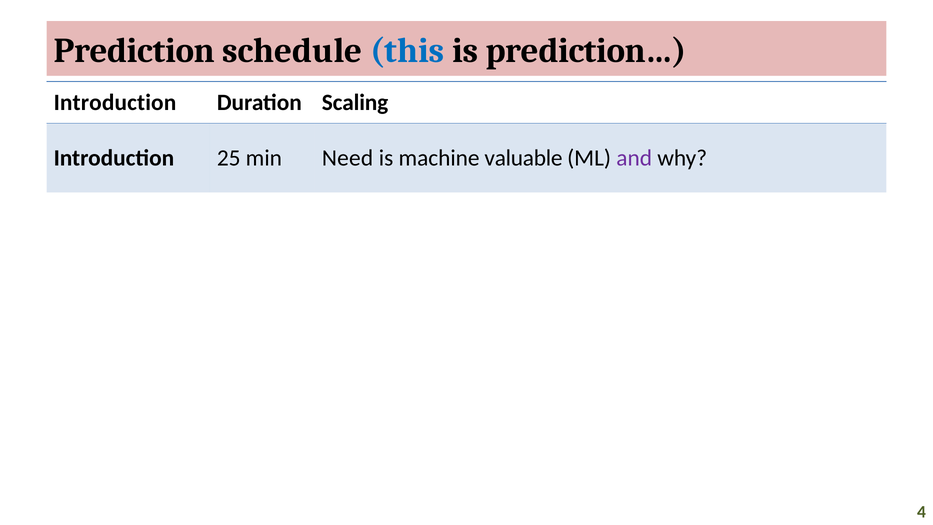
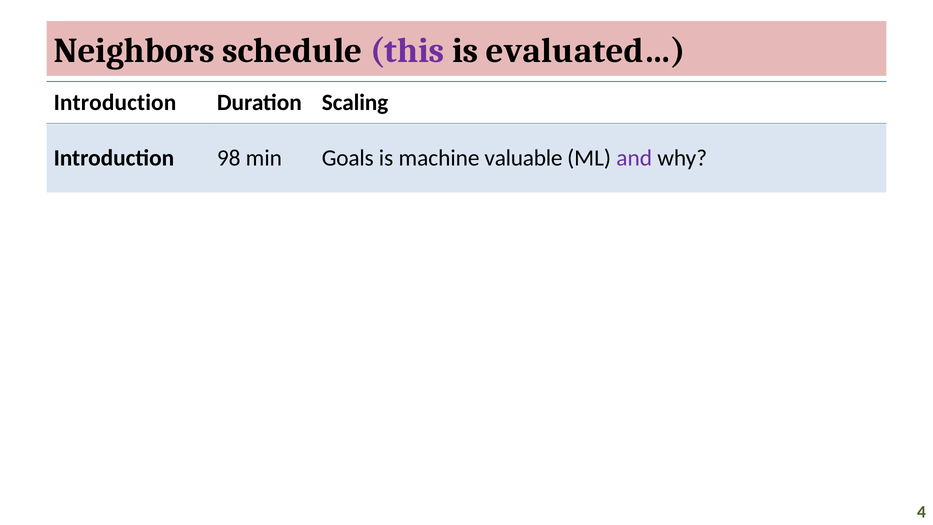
Prediction: Prediction -> Neighbors
this colour: blue -> purple
prediction…: prediction… -> evaluated…
25: 25 -> 98
Need: Need -> Goals
